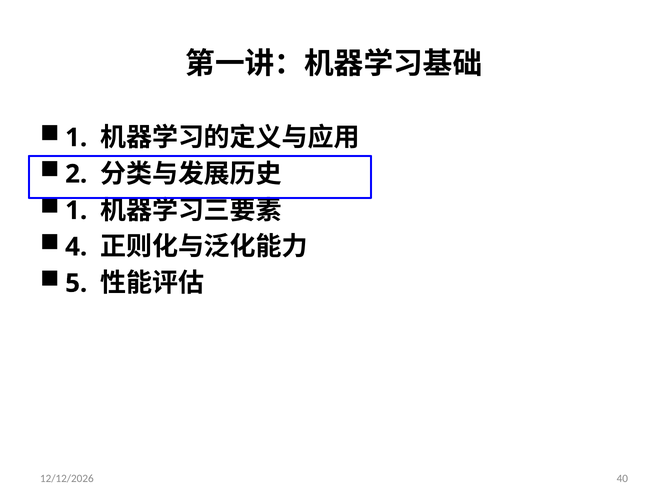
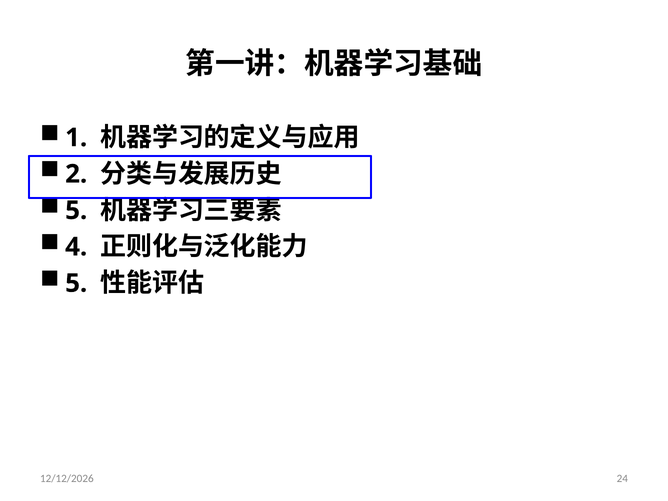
1 at (76, 210): 1 -> 5
40: 40 -> 24
